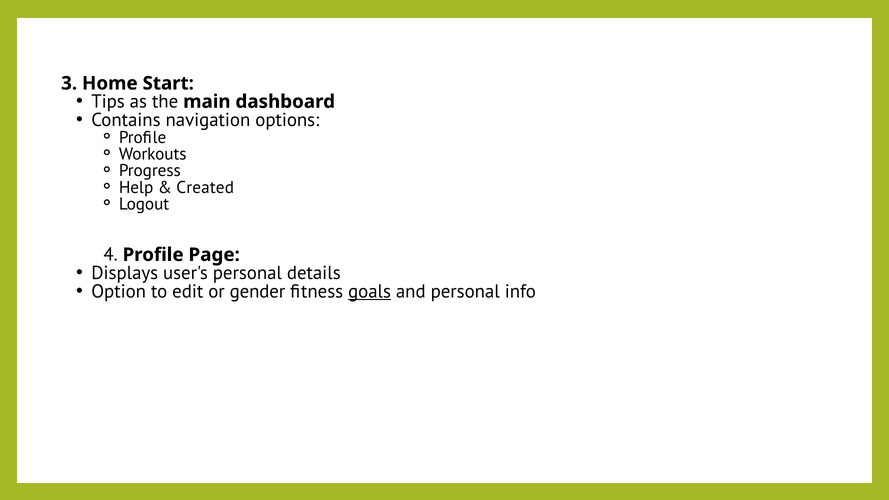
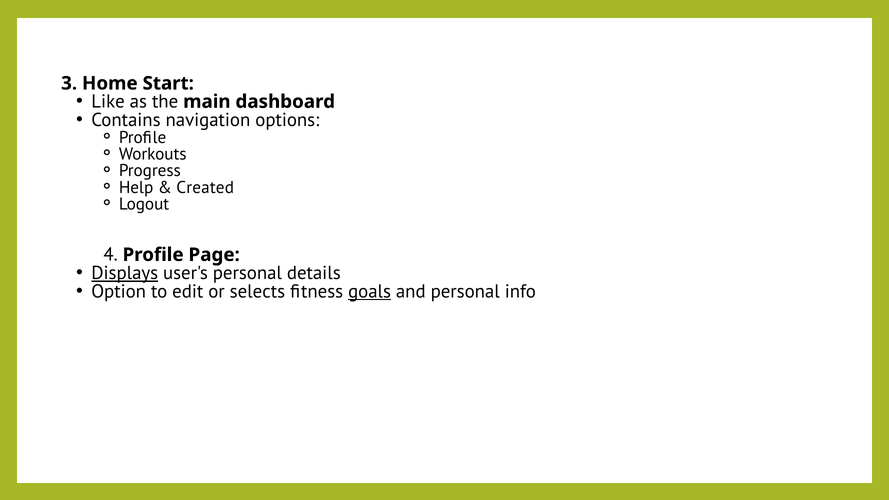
Tips: Tips -> Like
Displays underline: none -> present
gender: gender -> selects
